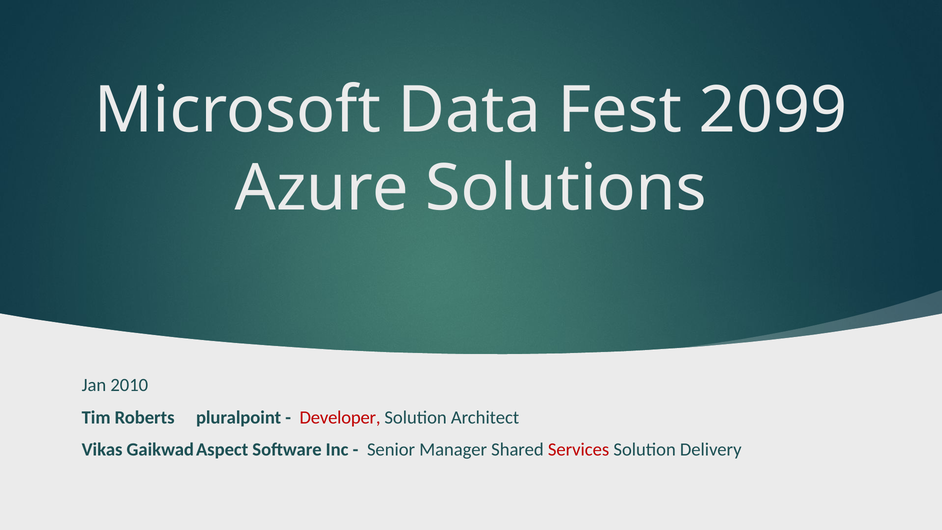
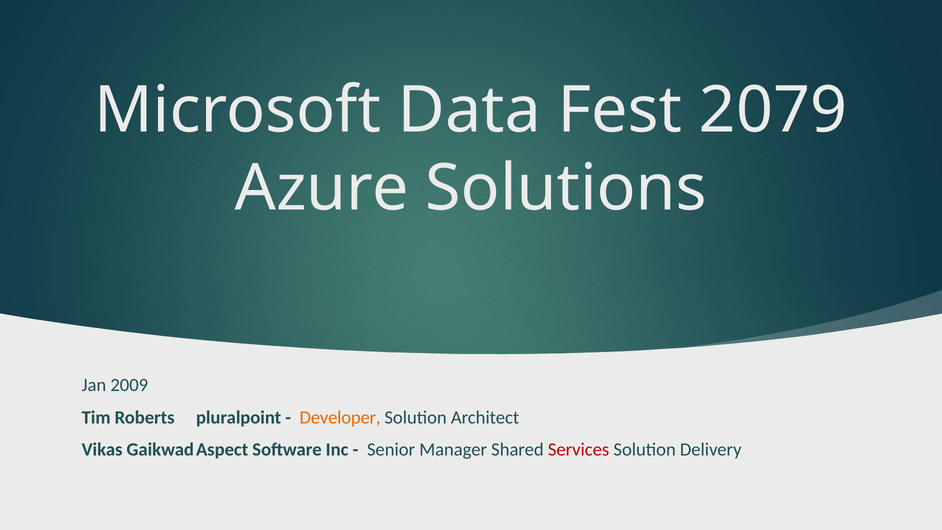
2099: 2099 -> 2079
2010: 2010 -> 2009
Developer colour: red -> orange
